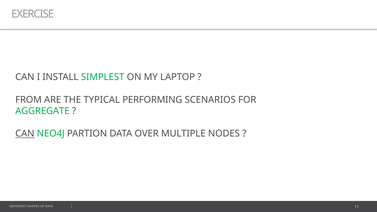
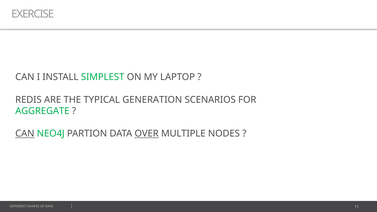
FROM: FROM -> REDIS
PERFORMING: PERFORMING -> GENERATION
OVER underline: none -> present
